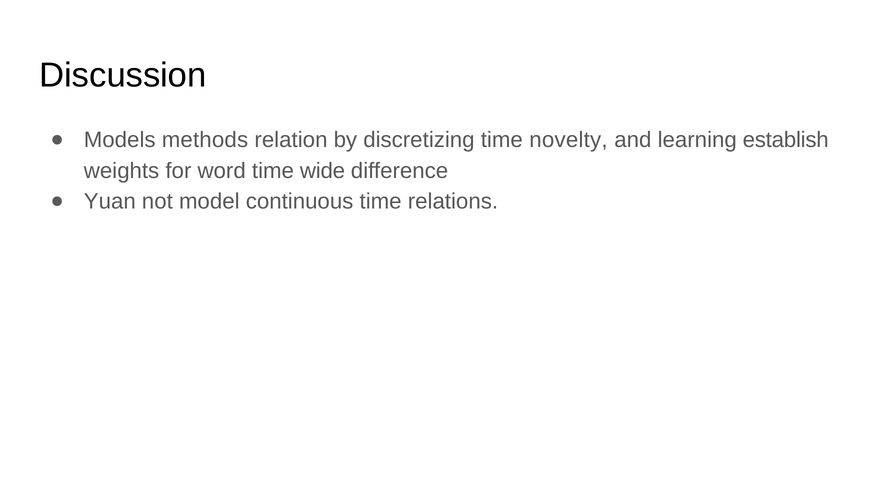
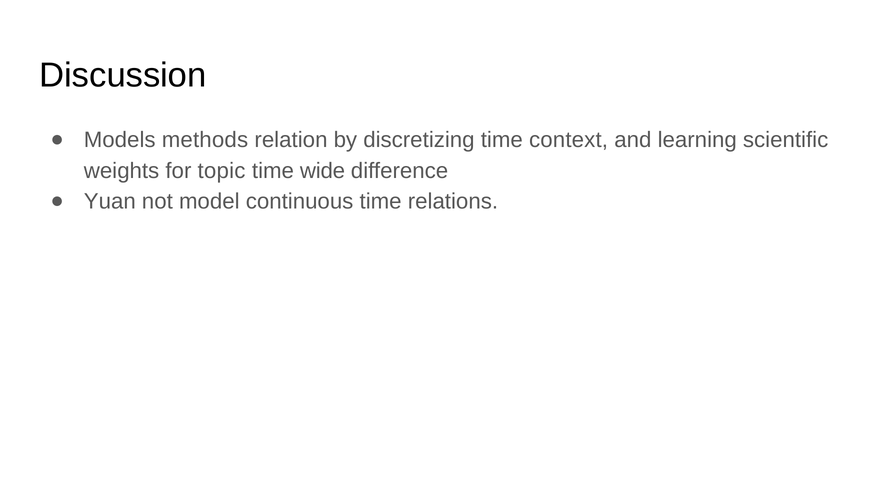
novelty: novelty -> context
establish: establish -> scientific
word: word -> topic
